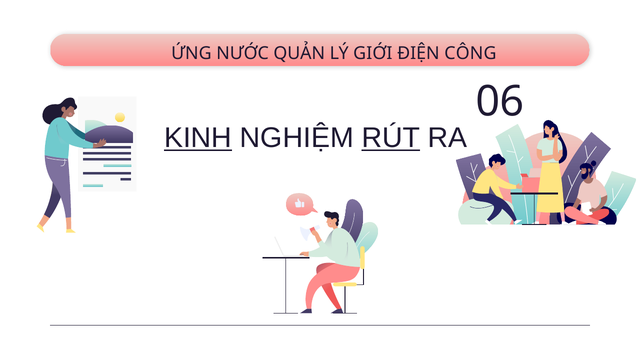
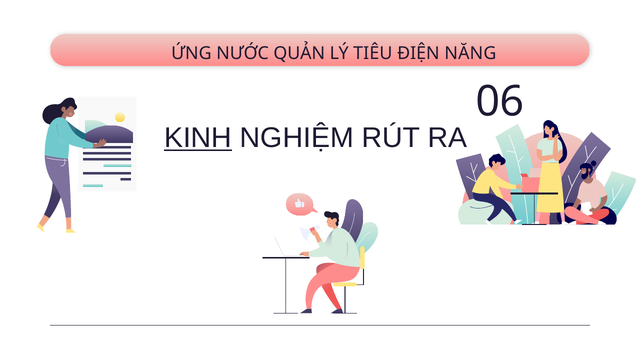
GIỚI: GIỚI -> TIÊU
CÔNG: CÔNG -> NĂNG
RÚT underline: present -> none
